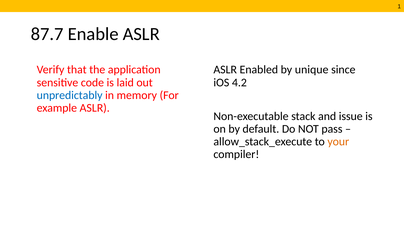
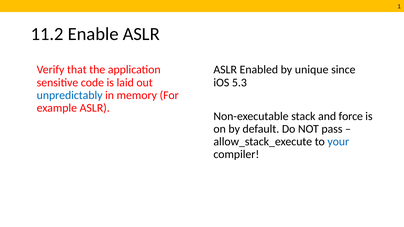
87.7: 87.7 -> 11.2
4.2: 4.2 -> 5.3
issue: issue -> force
your colour: orange -> blue
